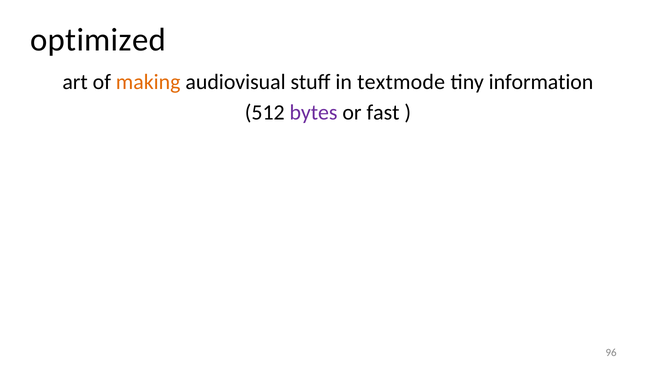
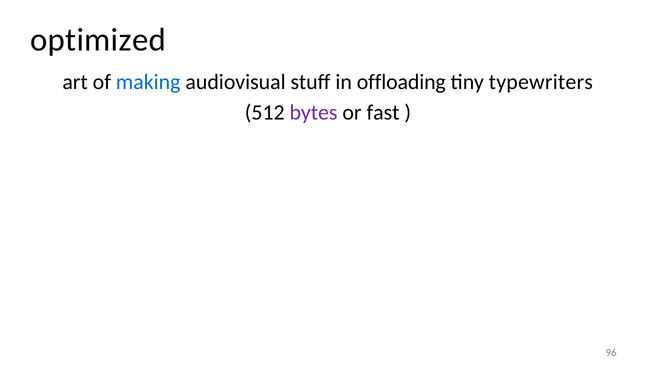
making colour: orange -> blue
textmode: textmode -> offloading
information: information -> typewriters
